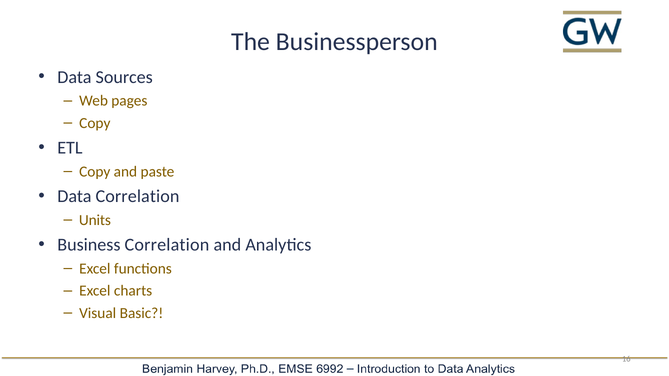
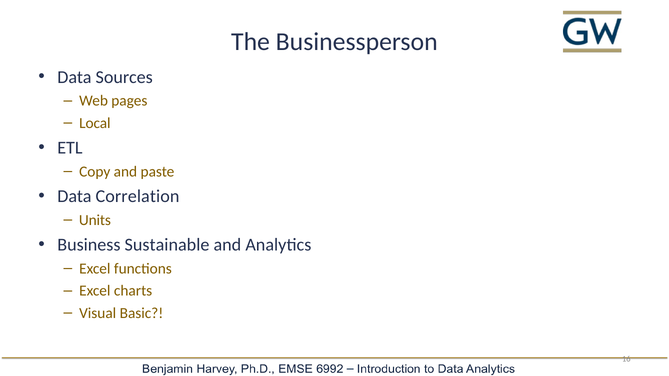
Copy at (95, 123): Copy -> Local
Business Correlation: Correlation -> Sustainable
